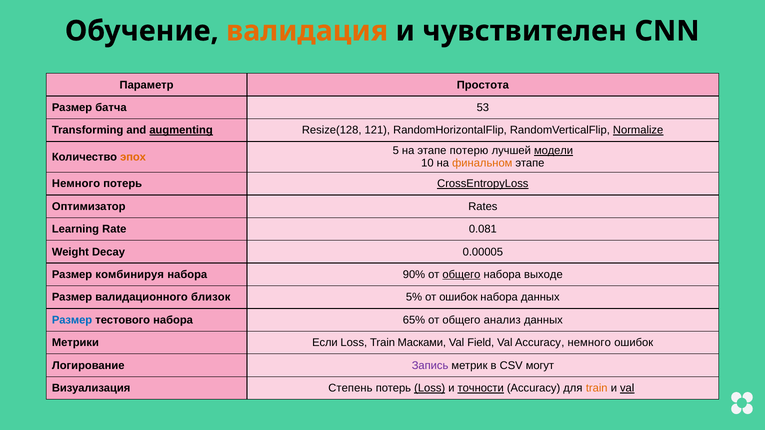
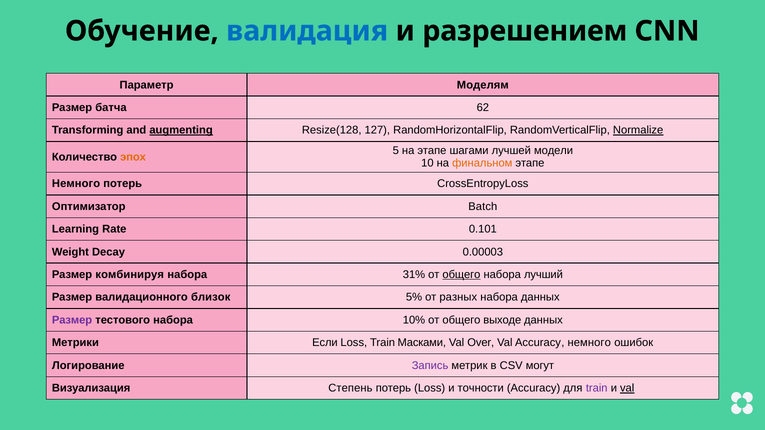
валидация colour: orange -> blue
чувствителен: чувствителен -> разрешением
Простота: Простота -> Моделям
53: 53 -> 62
121: 121 -> 127
потерю: потерю -> шагами
модели underline: present -> none
CrossEntropyLoss underline: present -> none
Rates: Rates -> Batch
0.081: 0.081 -> 0.101
0.00005: 0.00005 -> 0.00003
90%: 90% -> 31%
выходе: выходе -> лучший
от ошибок: ошибок -> разных
Размер at (72, 320) colour: blue -> purple
65%: 65% -> 10%
анализ: анализ -> выходе
Field: Field -> Over
Loss at (430, 388) underline: present -> none
точности underline: present -> none
train at (597, 388) colour: orange -> purple
